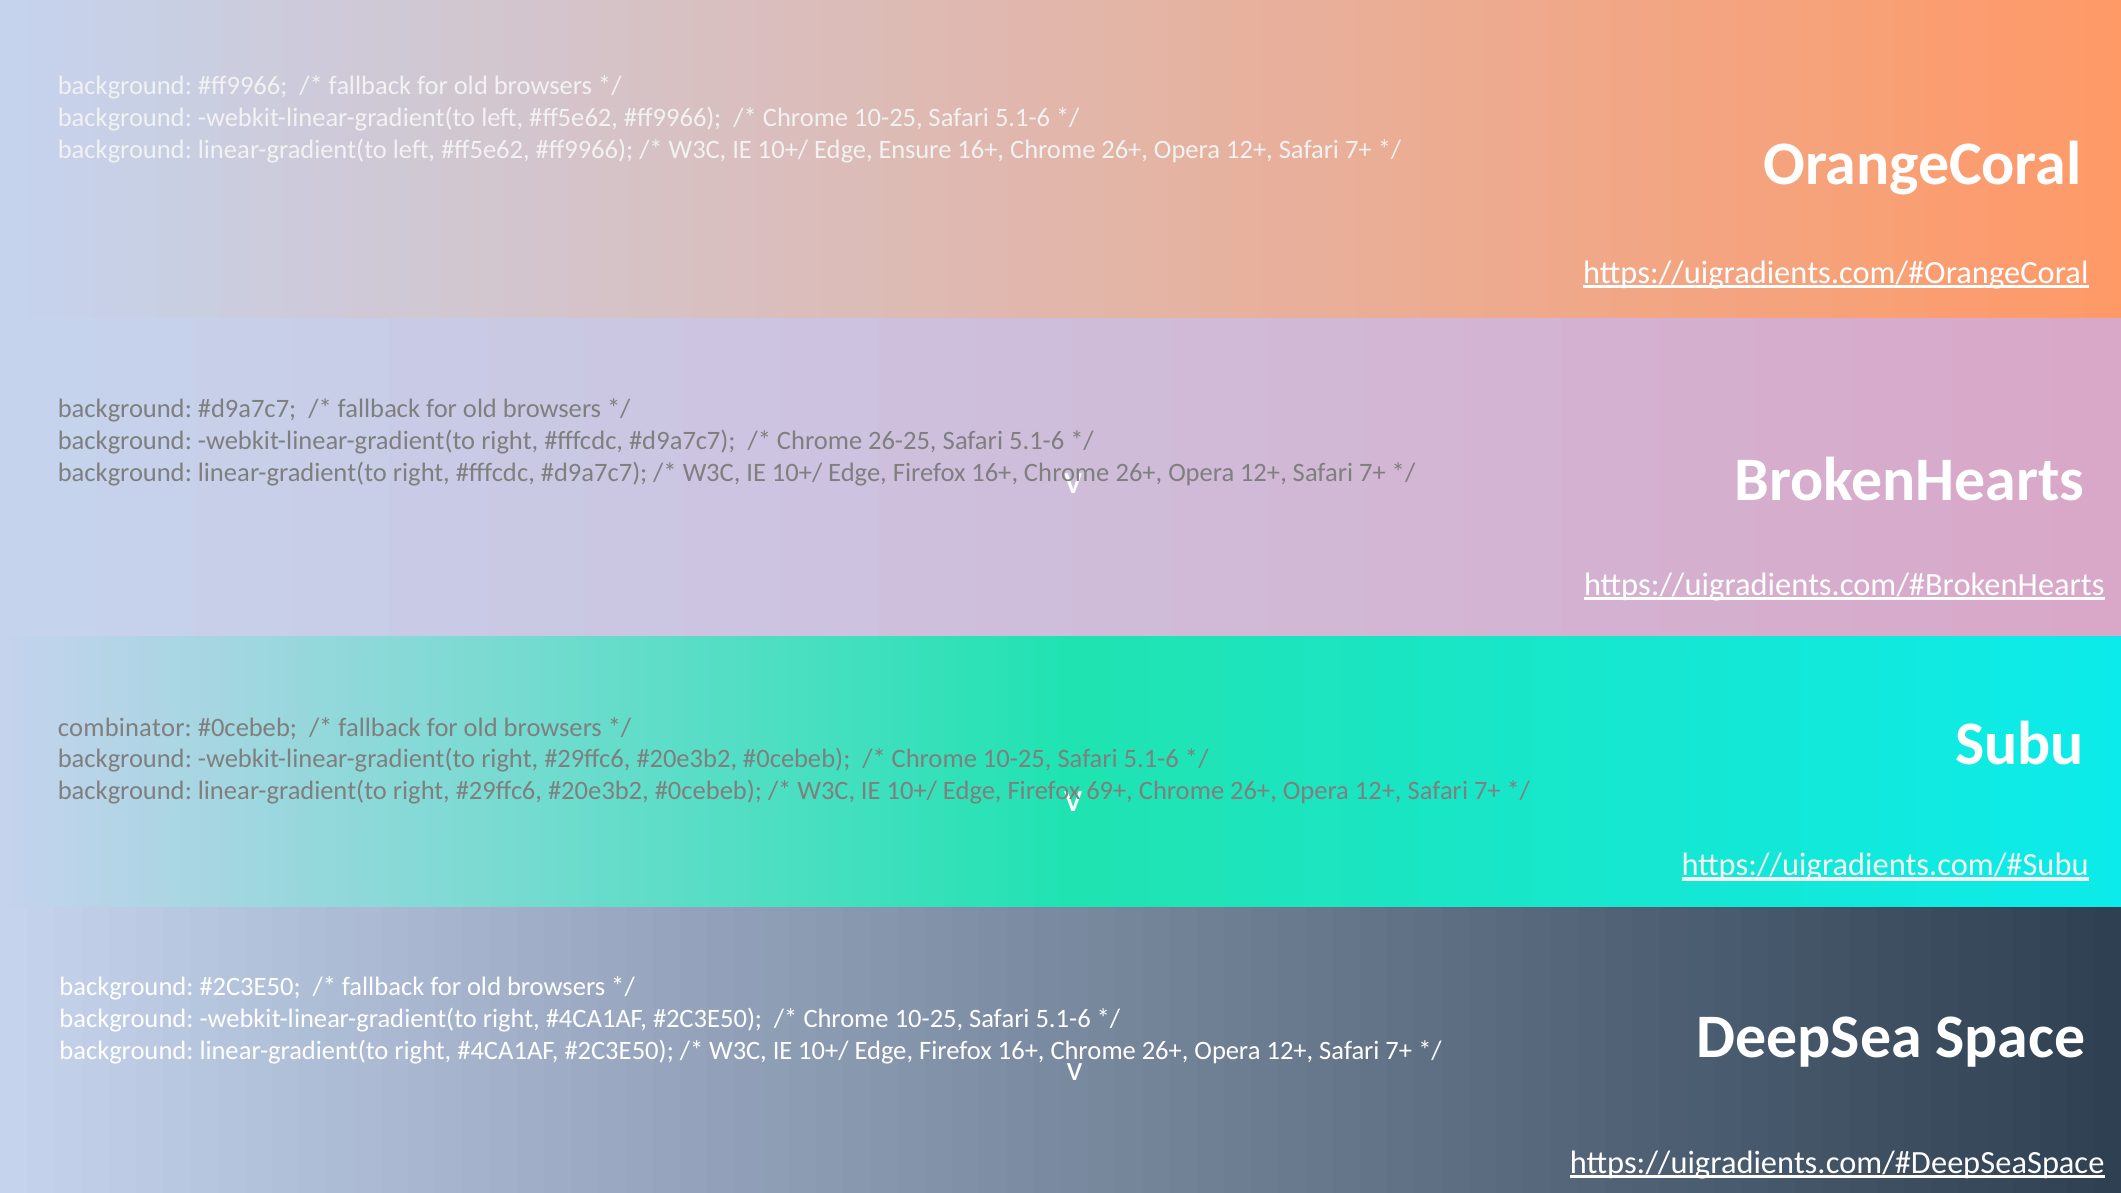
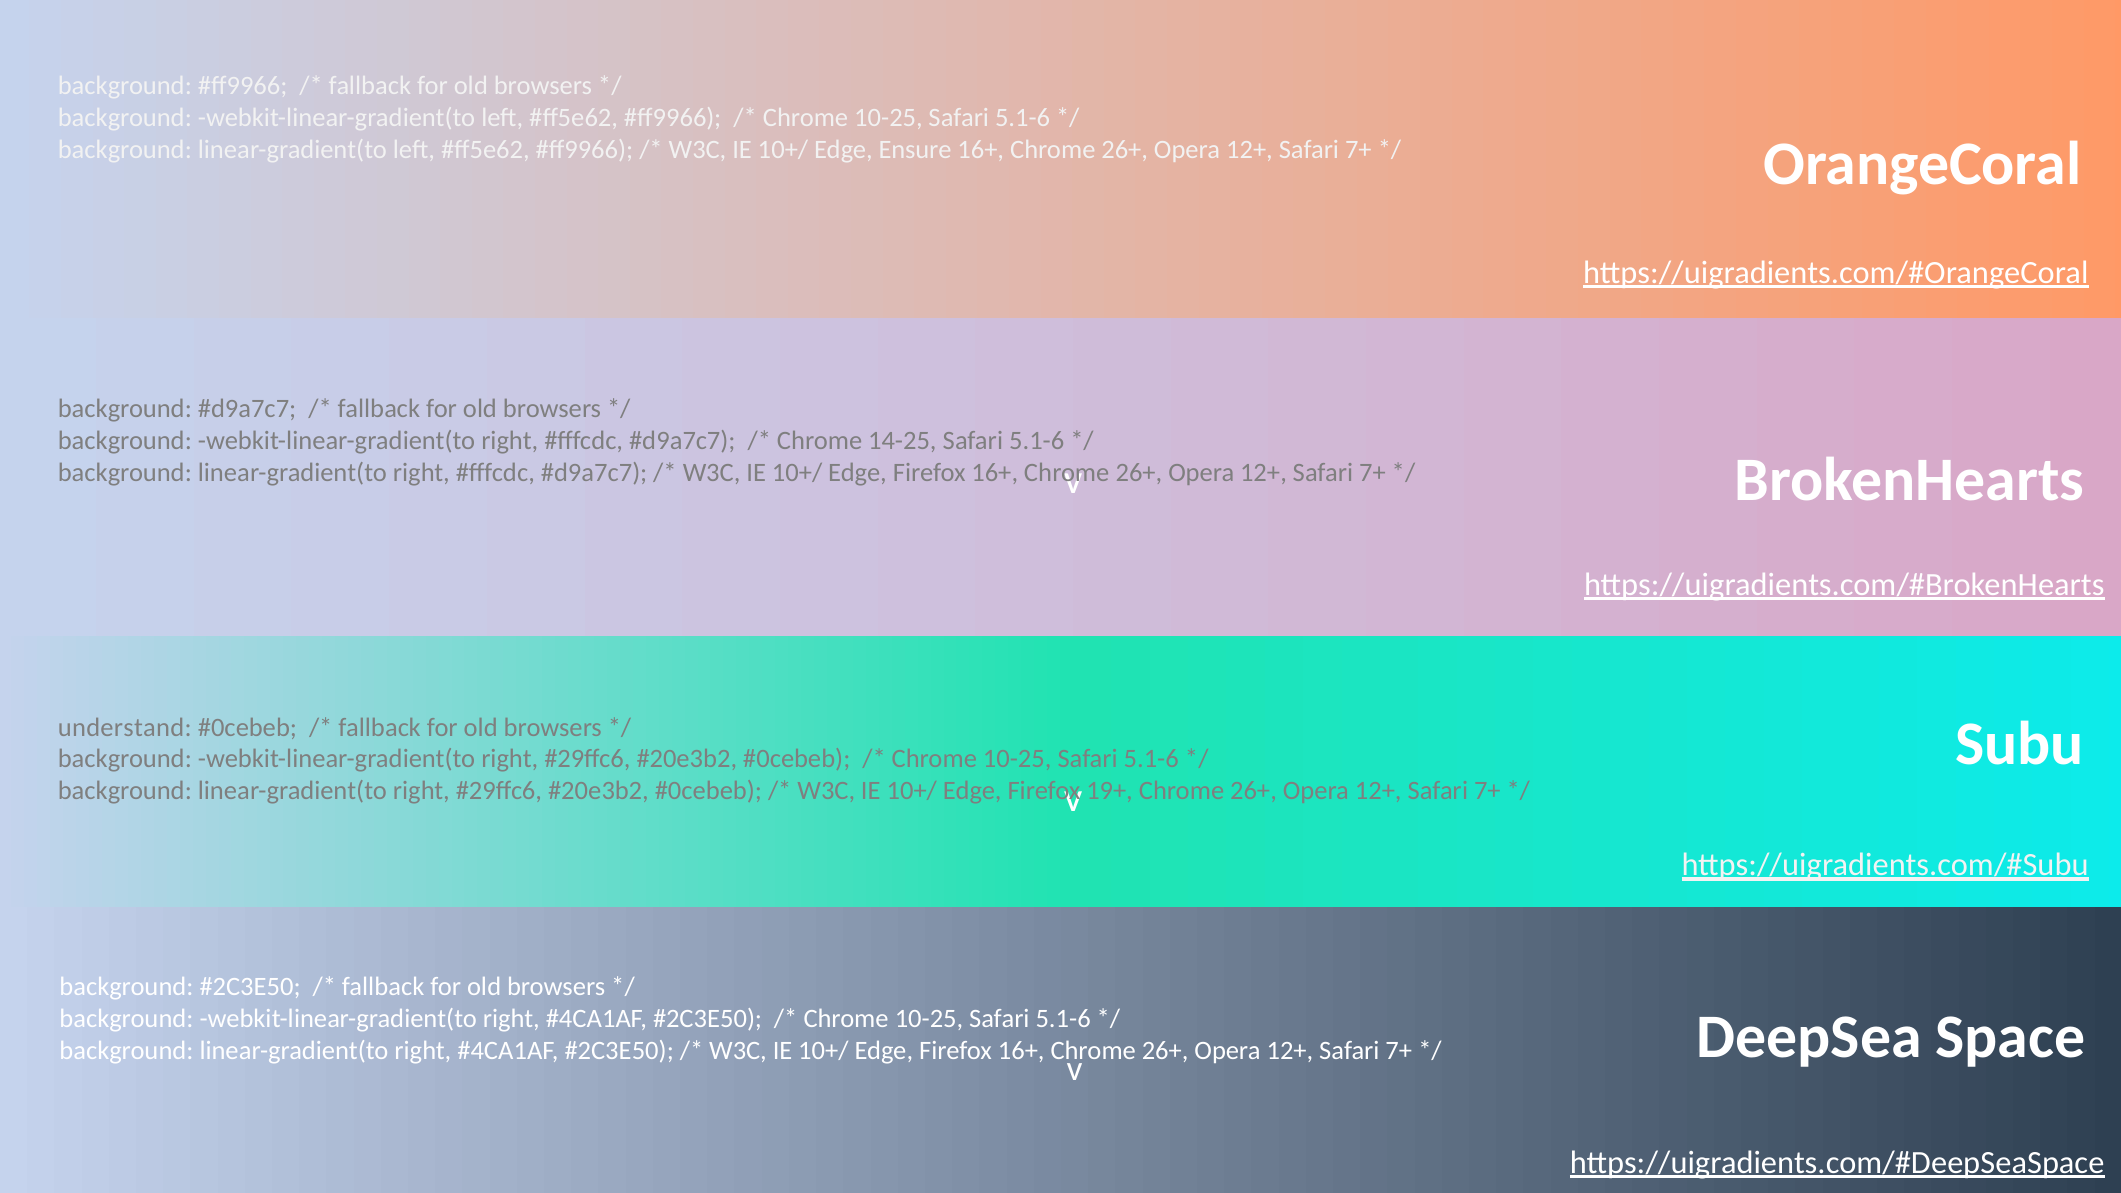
26-25: 26-25 -> 14-25
combinator: combinator -> understand
69+: 69+ -> 19+
